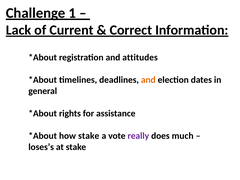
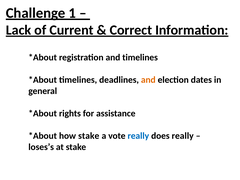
and attitudes: attitudes -> timelines
really at (138, 136) colour: purple -> blue
does much: much -> really
